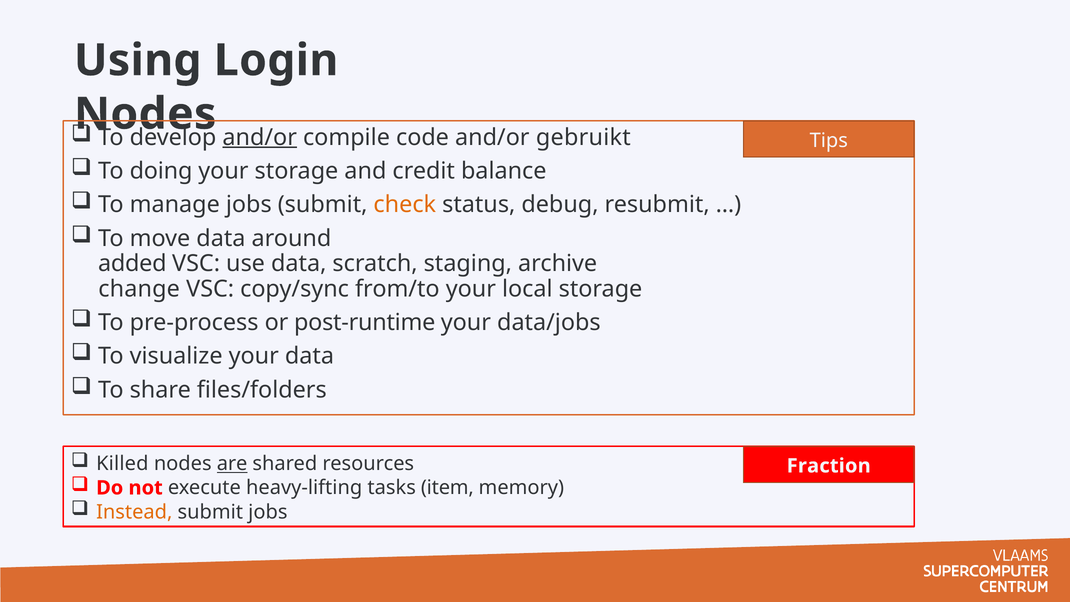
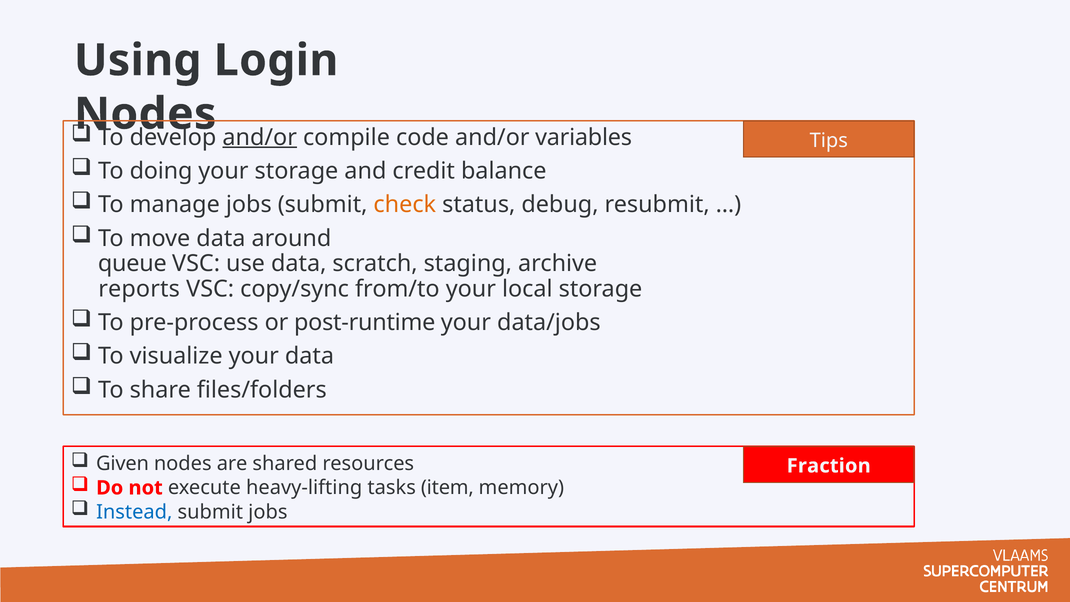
gebruikt: gebruikt -> variables
added: added -> queue
change: change -> reports
Killed: Killed -> Given
are underline: present -> none
Instead colour: orange -> blue
